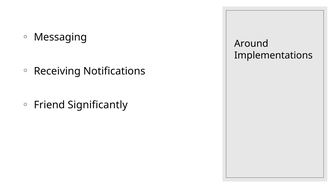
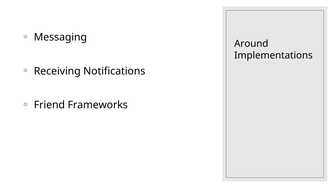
Significantly: Significantly -> Frameworks
